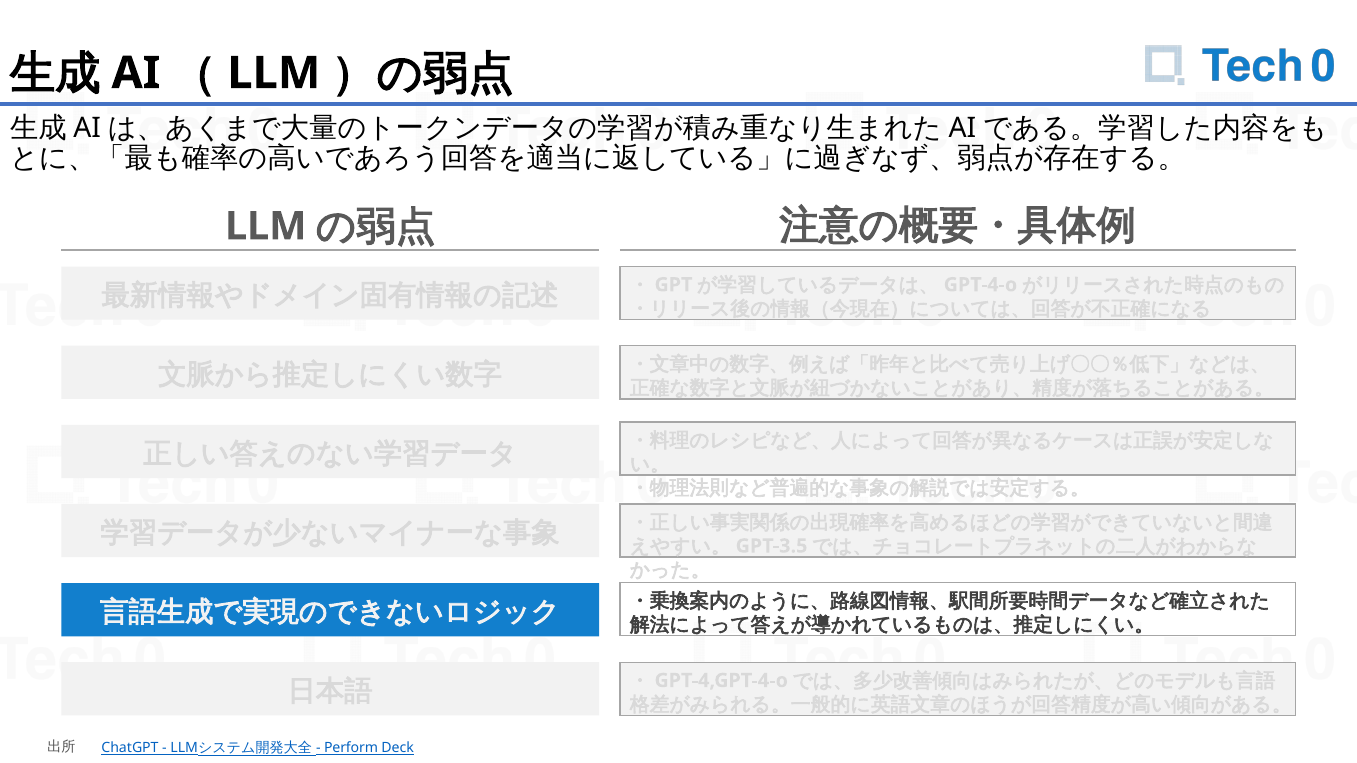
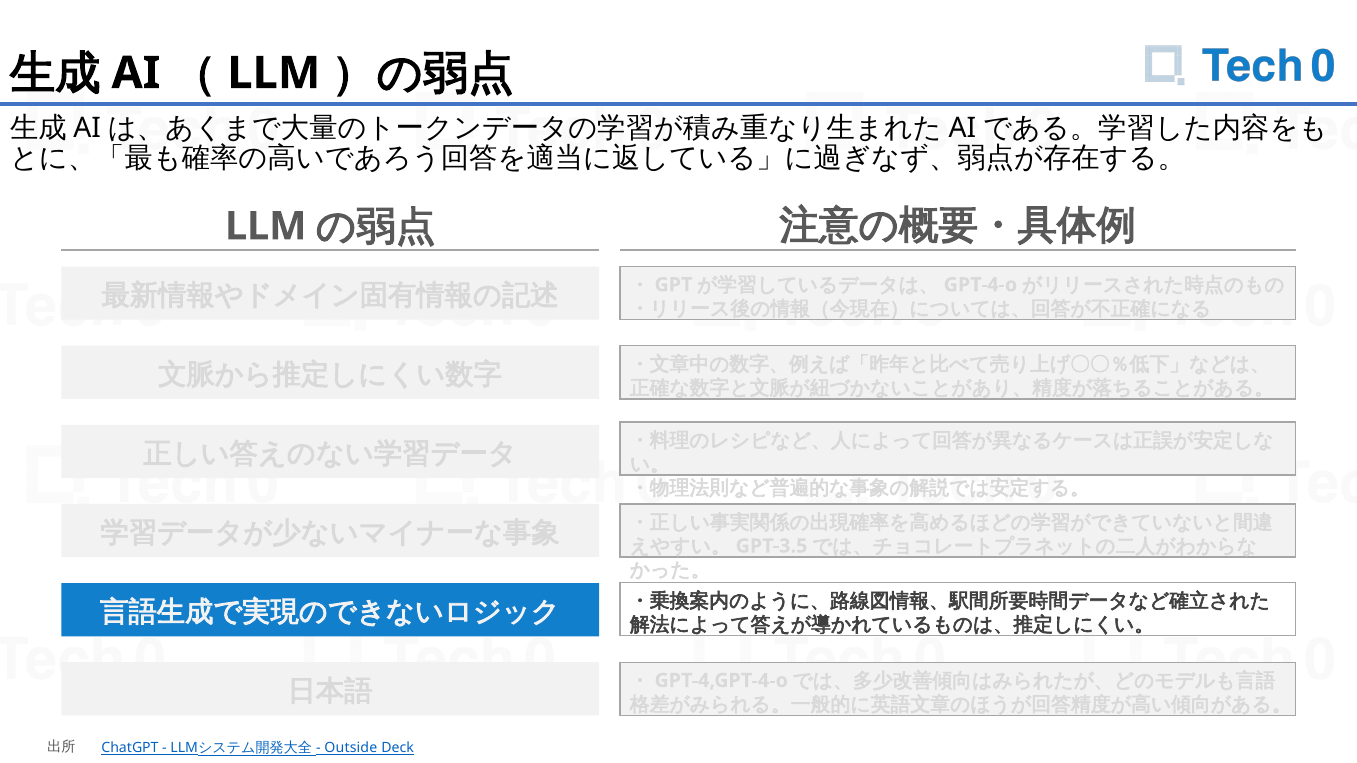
Perform: Perform -> Outside
